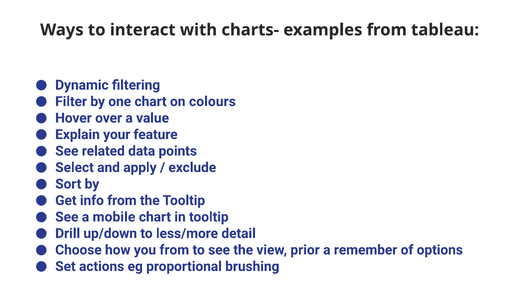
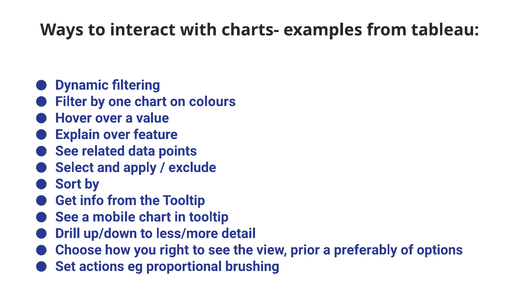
Explain your: your -> over
you from: from -> right
remember: remember -> preferably
